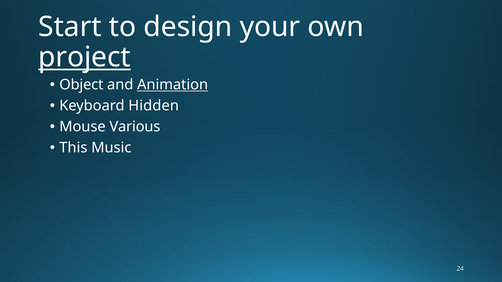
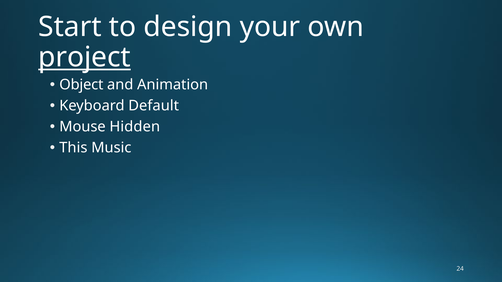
Animation underline: present -> none
Hidden: Hidden -> Default
Various: Various -> Hidden
